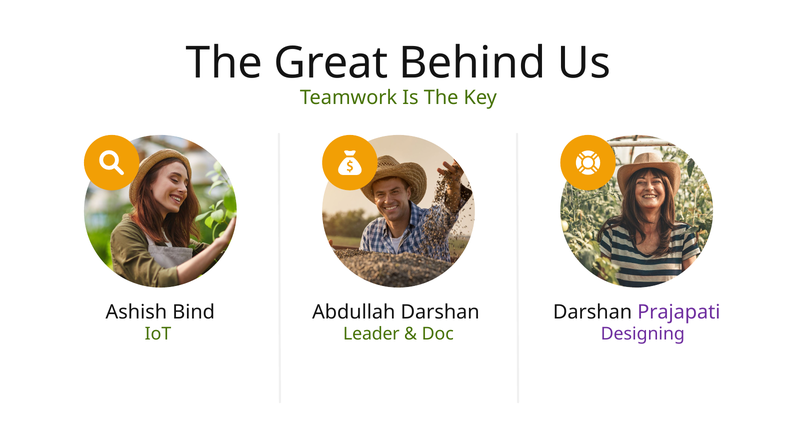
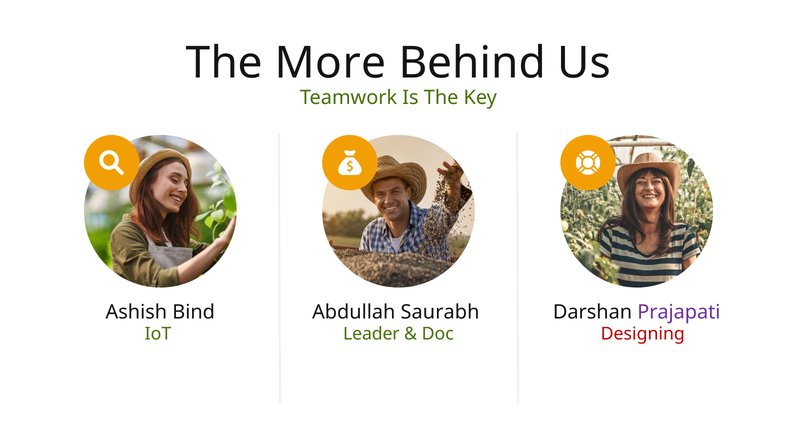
Great: Great -> More
Abdullah Darshan: Darshan -> Saurabh
Designing colour: purple -> red
